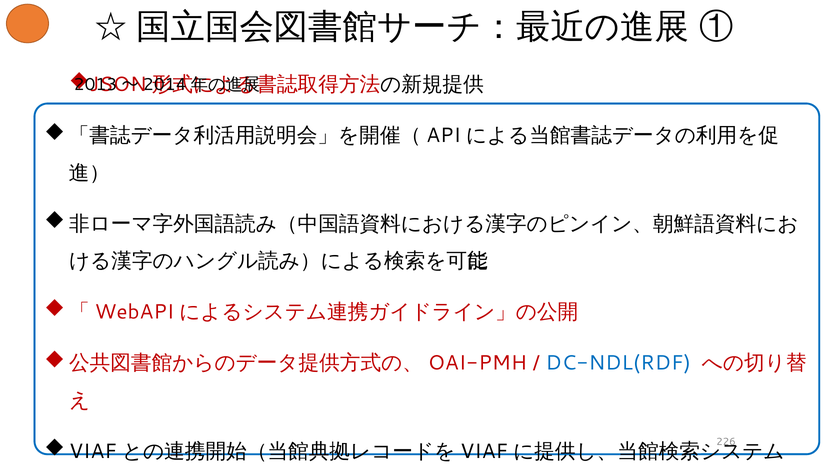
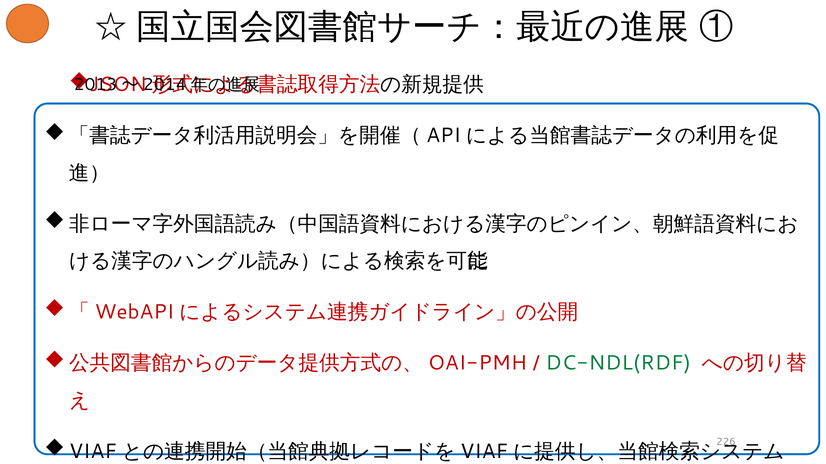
DC-NDL(RDF colour: blue -> green
